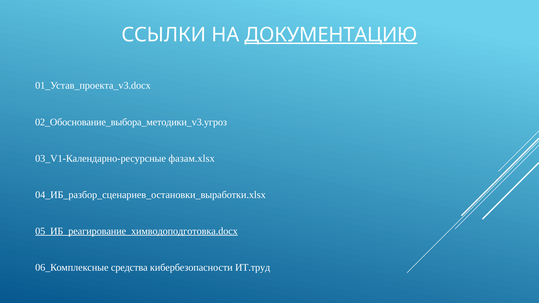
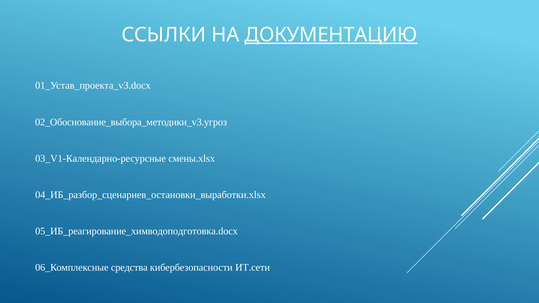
фазам.xlsx: фазам.xlsx -> смены.xlsx
05_ИБ_реагирование_химводоподготовка.docx underline: present -> none
ИТ.труд: ИТ.труд -> ИТ.сети
